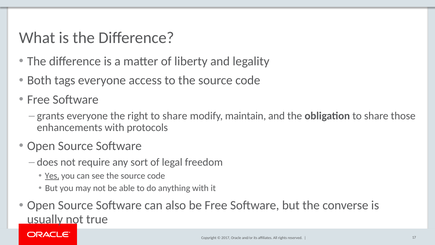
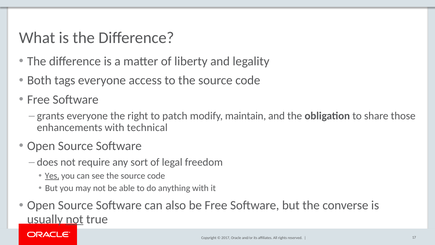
right to share: share -> patch
protocols: protocols -> technical
not at (75, 219) underline: none -> present
